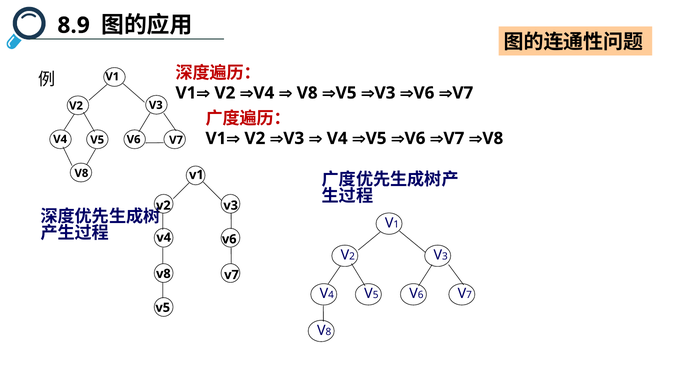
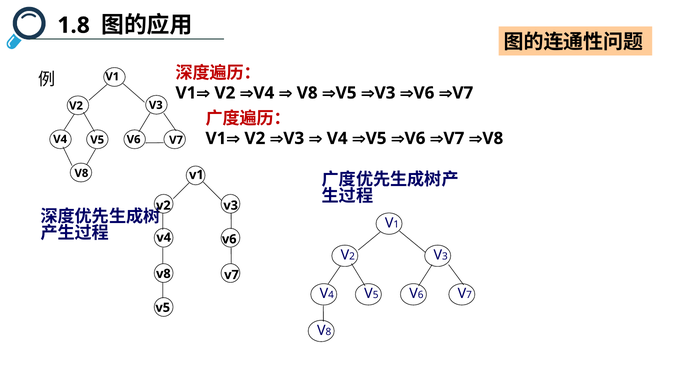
8.9: 8.9 -> 1.8
